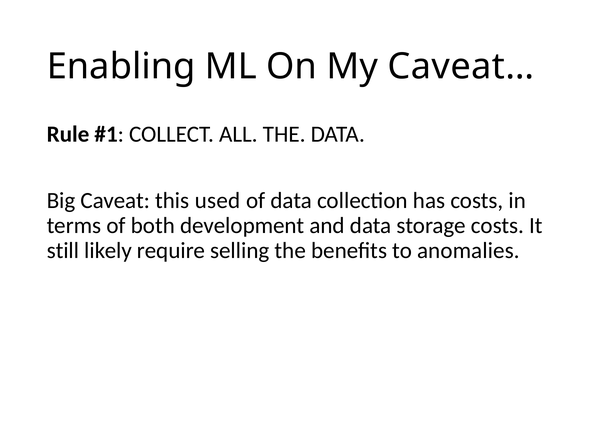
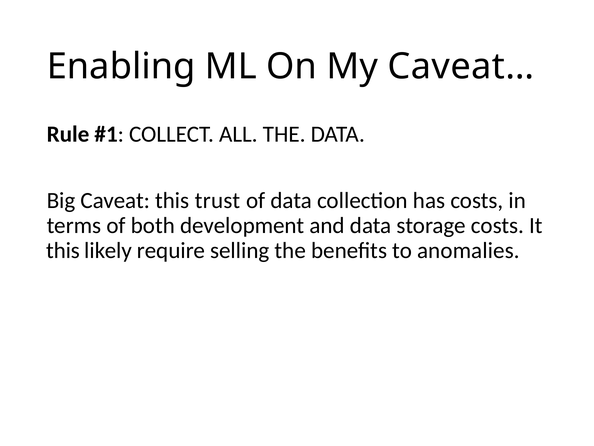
used: used -> trust
still at (63, 250): still -> this
